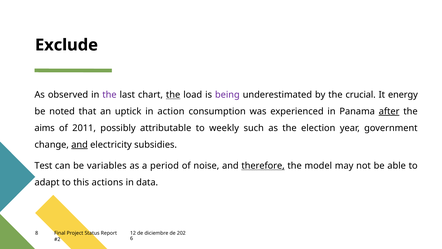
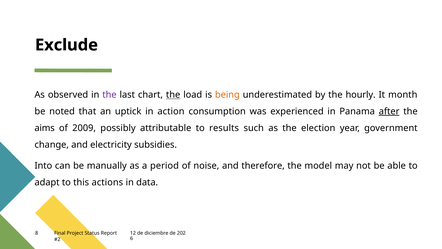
being colour: purple -> orange
crucial: crucial -> hourly
energy: energy -> month
2011: 2011 -> 2009
weekly: weekly -> results
and at (80, 144) underline: present -> none
Test: Test -> Into
variables: variables -> manually
therefore underline: present -> none
